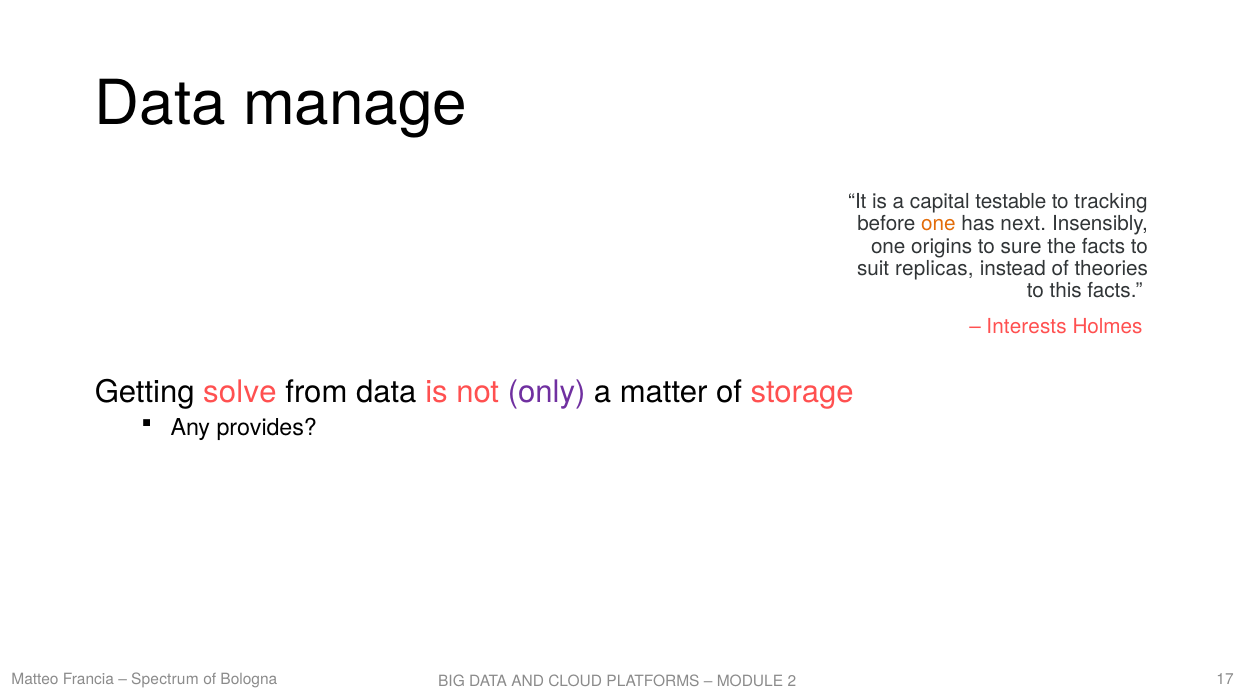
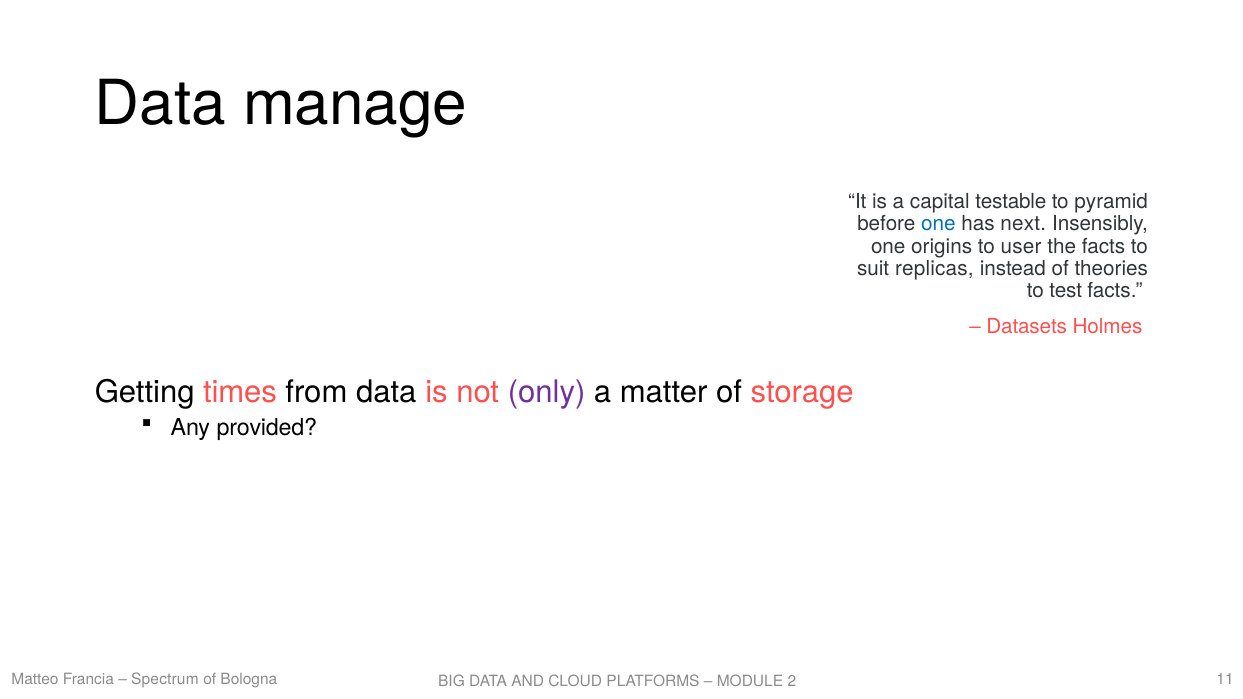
tracking: tracking -> pyramid
one at (938, 224) colour: orange -> blue
sure: sure -> user
this: this -> test
Interests: Interests -> Datasets
solve: solve -> times
provides: provides -> provided
17: 17 -> 11
